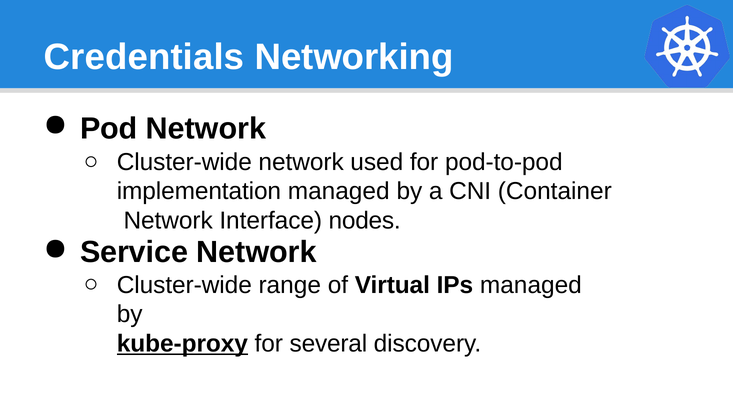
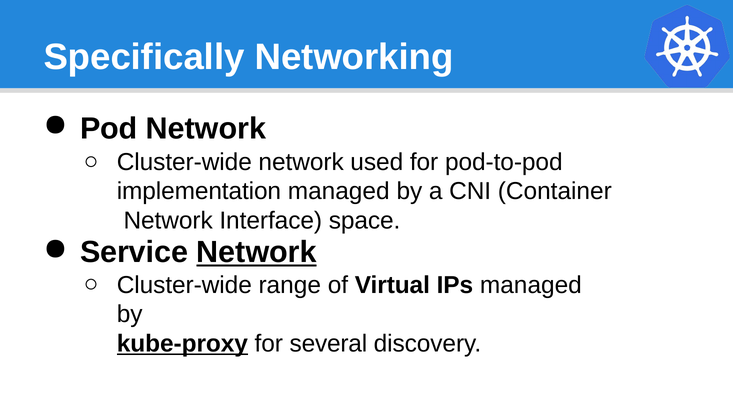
Credentials: Credentials -> Specifically
nodes: nodes -> space
Network at (257, 252) underline: none -> present
